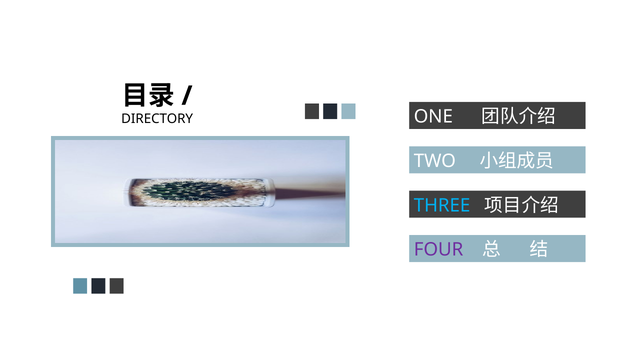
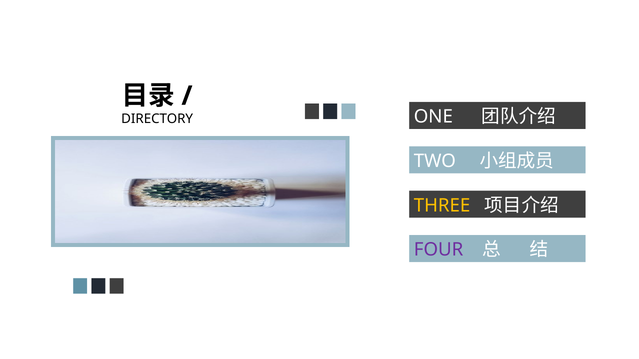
THREE colour: light blue -> yellow
